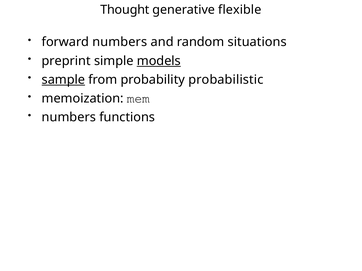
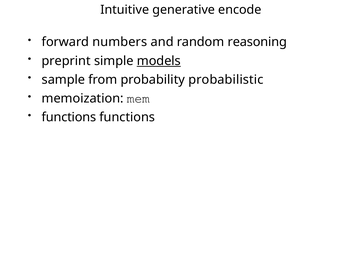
Thought: Thought -> Intuitive
flexible: flexible -> encode
situations: situations -> reasoning
sample underline: present -> none
numbers at (69, 117): numbers -> functions
